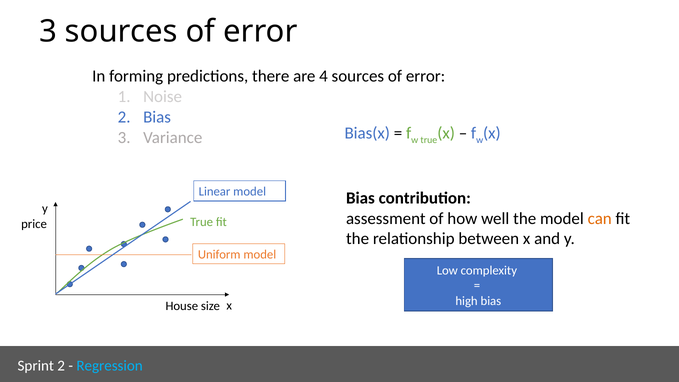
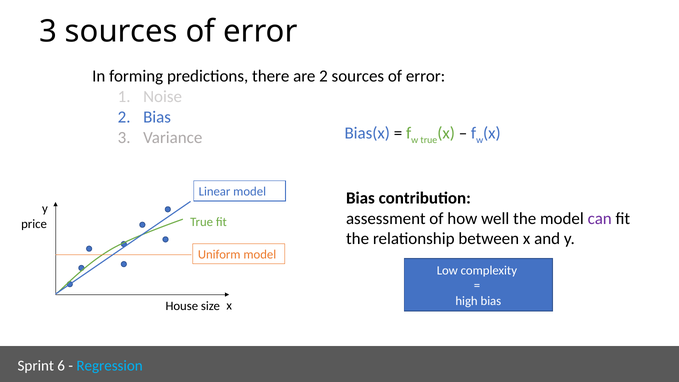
are 4: 4 -> 2
can colour: orange -> purple
Sprint 2: 2 -> 6
